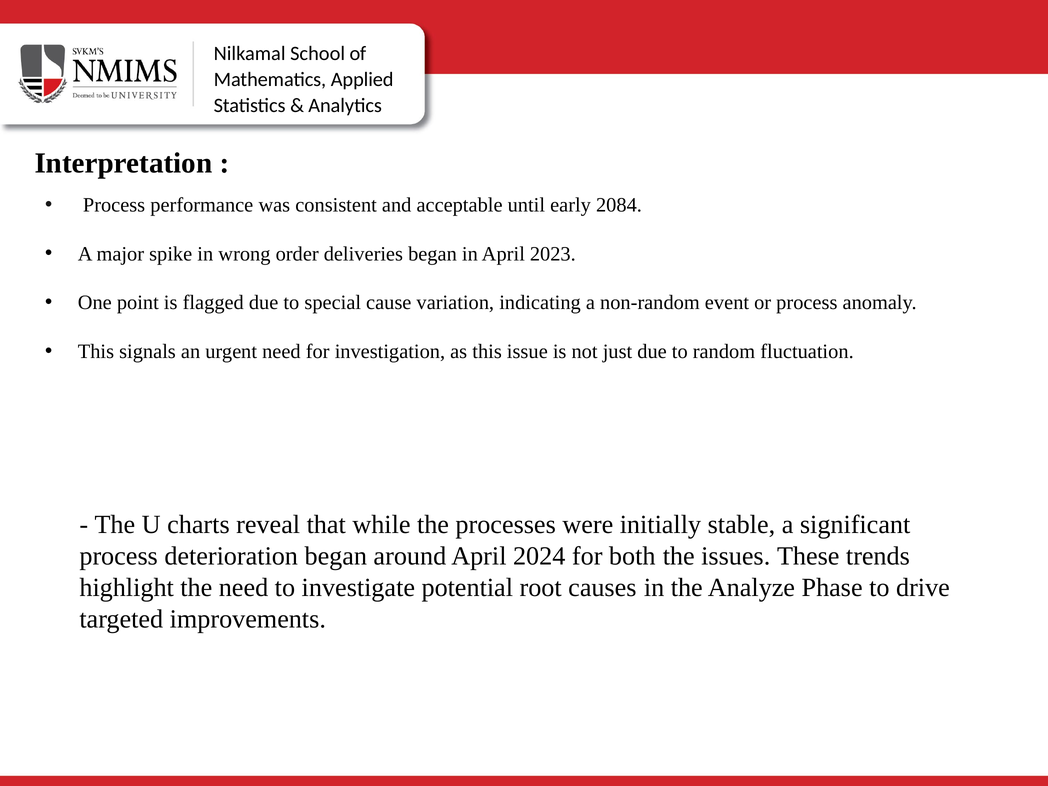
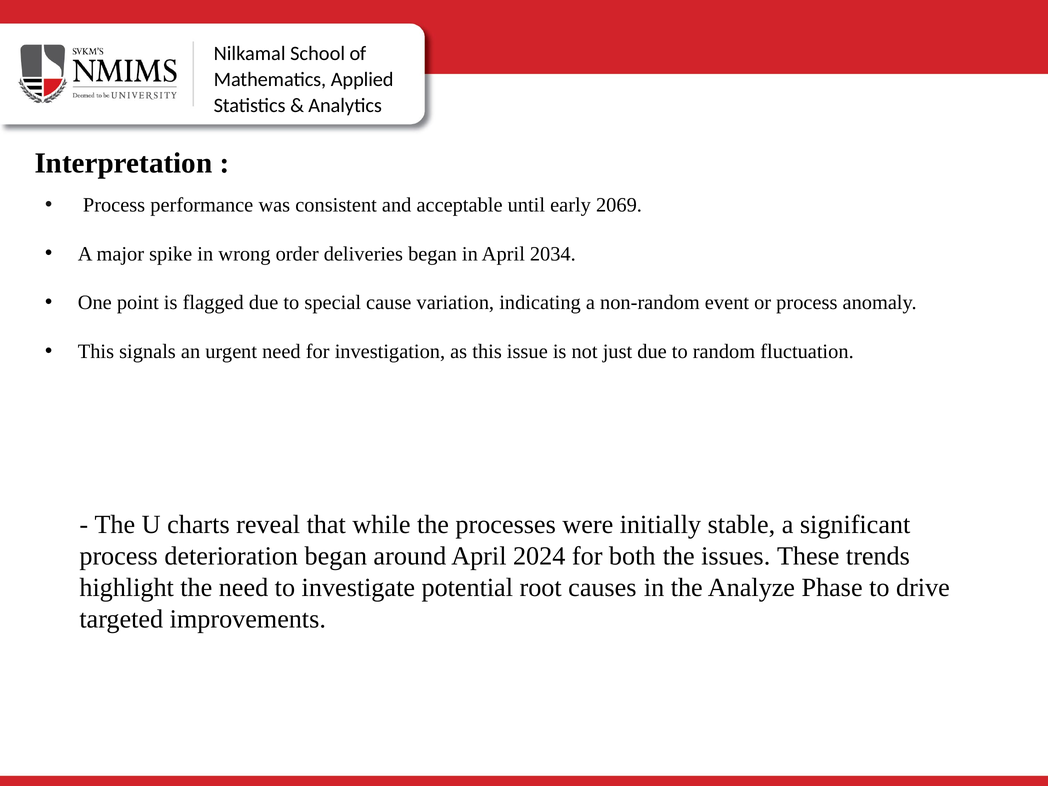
2084: 2084 -> 2069
2023: 2023 -> 2034
